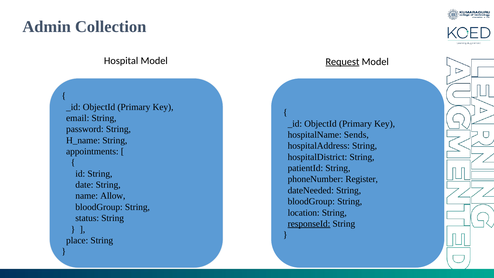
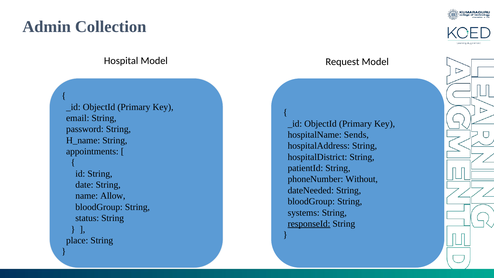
Request underline: present -> none
Register: Register -> Without
location: location -> systems
